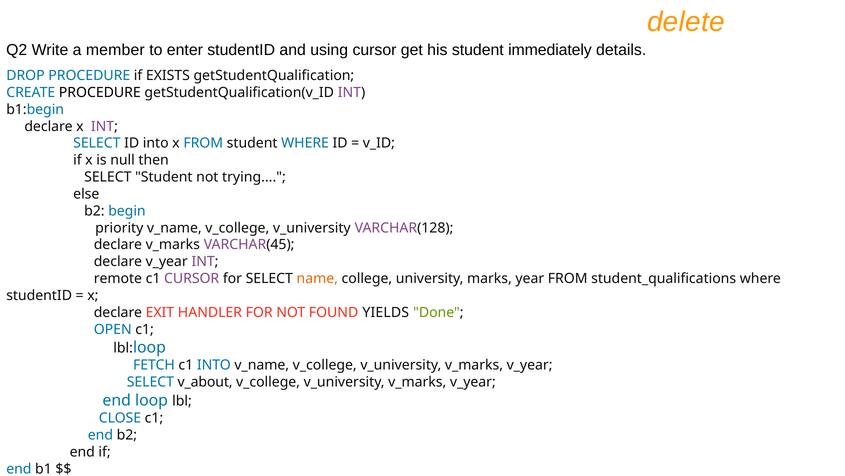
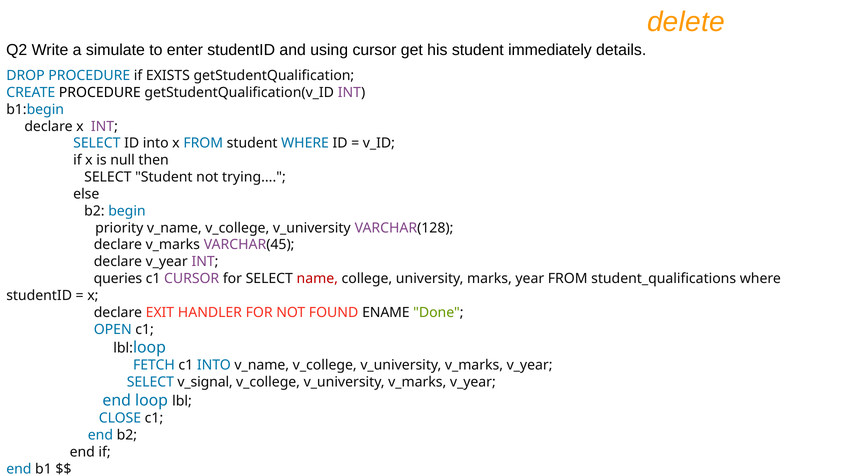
member: member -> simulate
remote: remote -> queries
name colour: orange -> red
YIELDS: YIELDS -> ENAME
v_about: v_about -> v_signal
